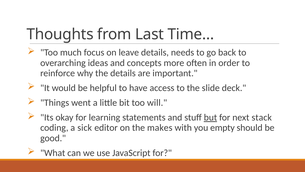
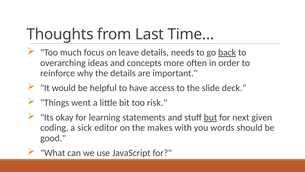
back underline: none -> present
will: will -> risk
stack: stack -> given
empty: empty -> words
